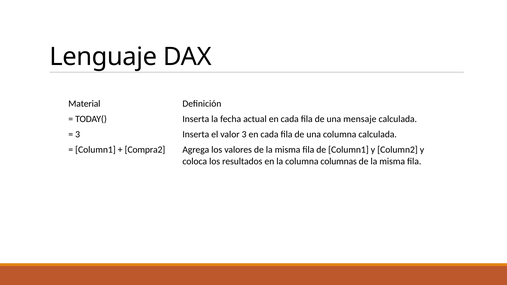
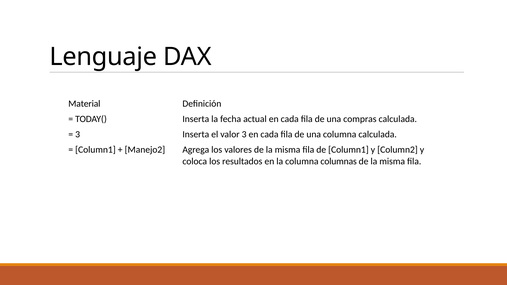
mensaje: mensaje -> compras
Compra2: Compra2 -> Manejo2
